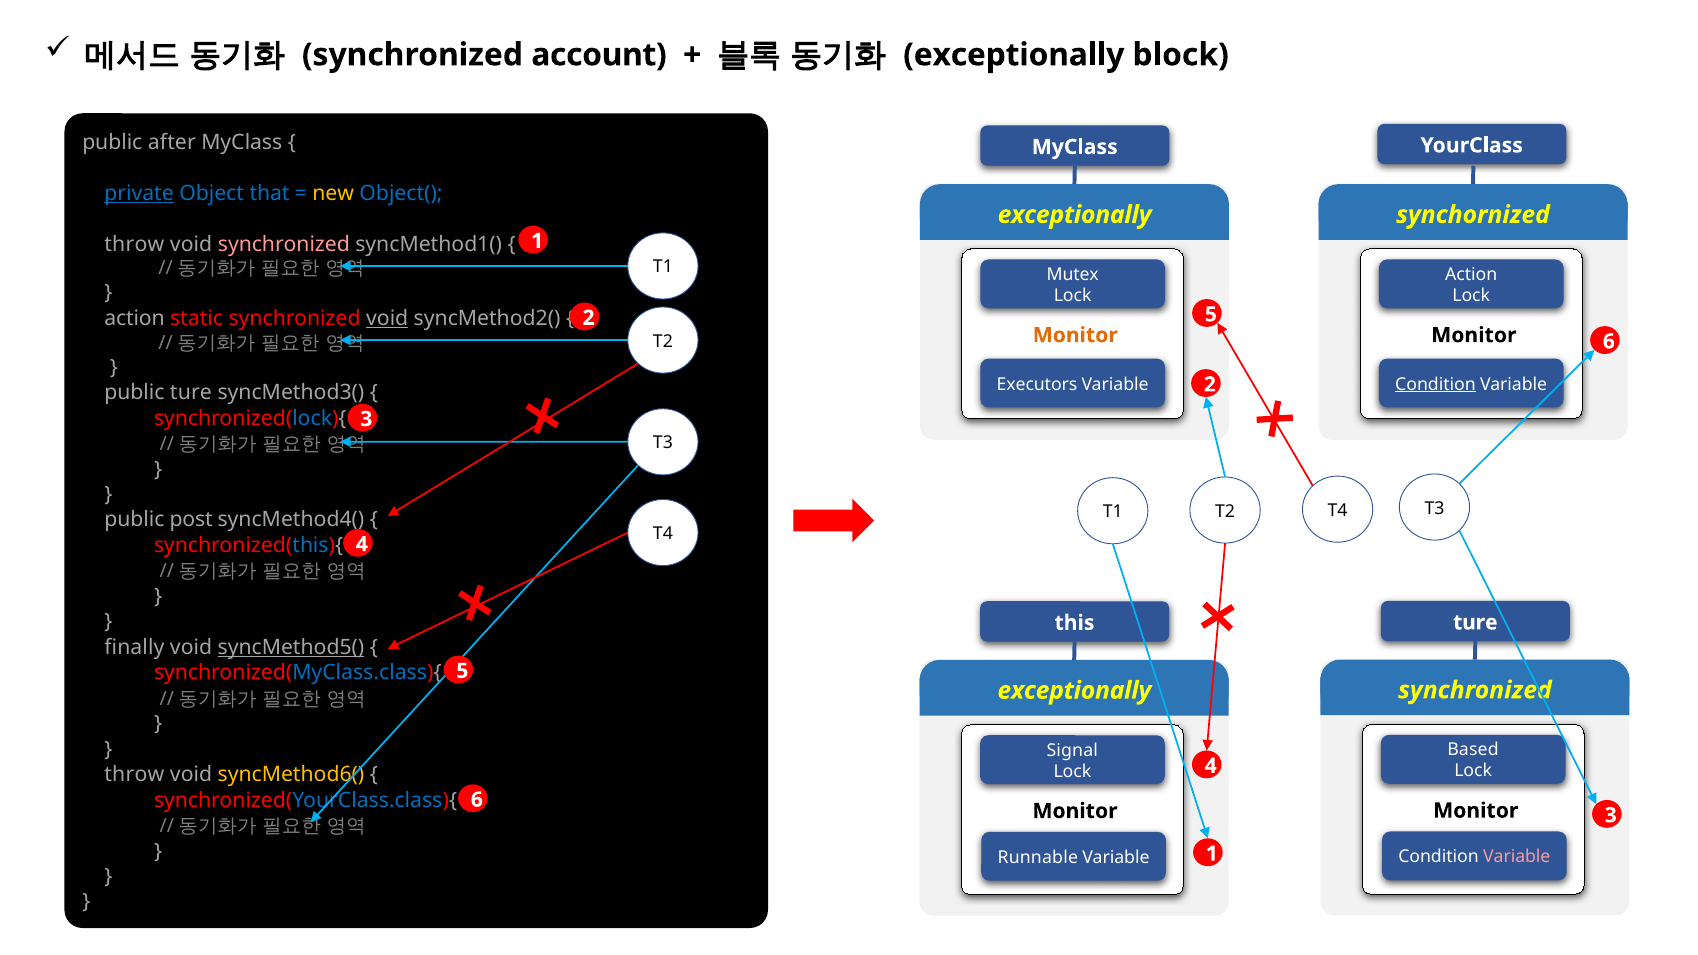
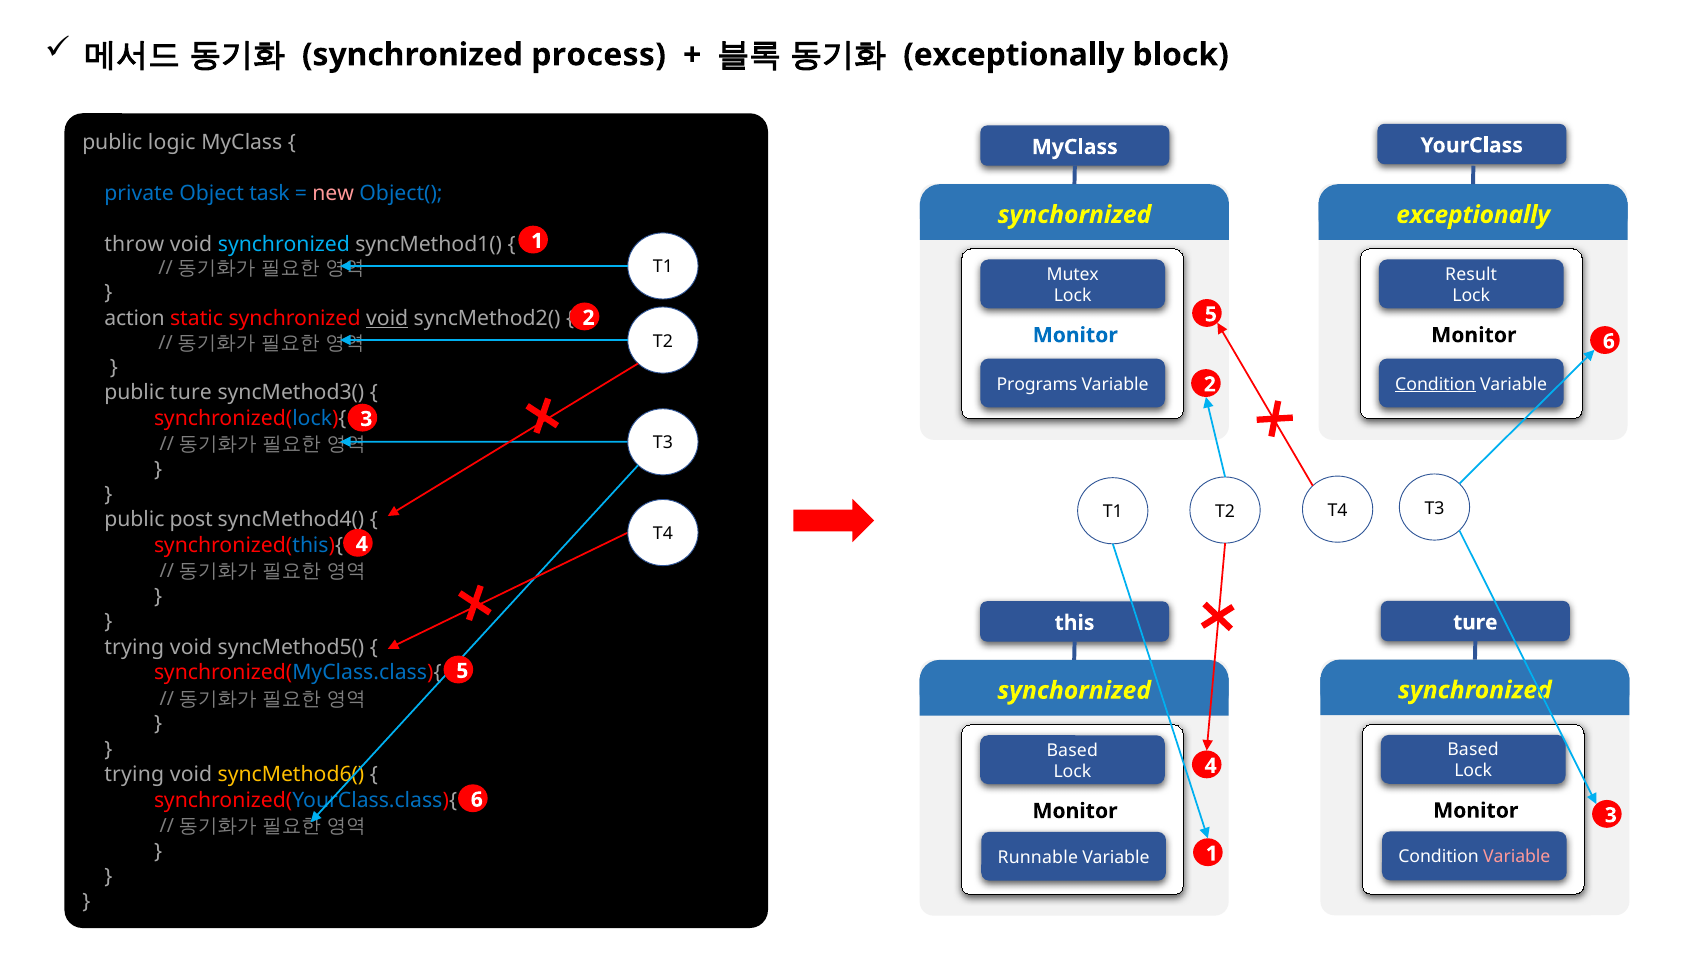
account: account -> process
after: after -> logic
private underline: present -> none
that: that -> task
new colour: yellow -> pink
exceptionally at (1075, 215): exceptionally -> synchornized
synchornized at (1473, 215): synchornized -> exceptionally
synchronized at (284, 244) colour: pink -> light blue
Action at (1471, 275): Action -> Result
Monitor at (1075, 335) colour: orange -> blue
Executors: Executors -> Programs
finally at (134, 647): finally -> trying
syncMethod5( underline: present -> none
exceptionally at (1074, 691): exceptionally -> synchornized
Signal at (1072, 750): Signal -> Based
throw at (134, 775): throw -> trying
